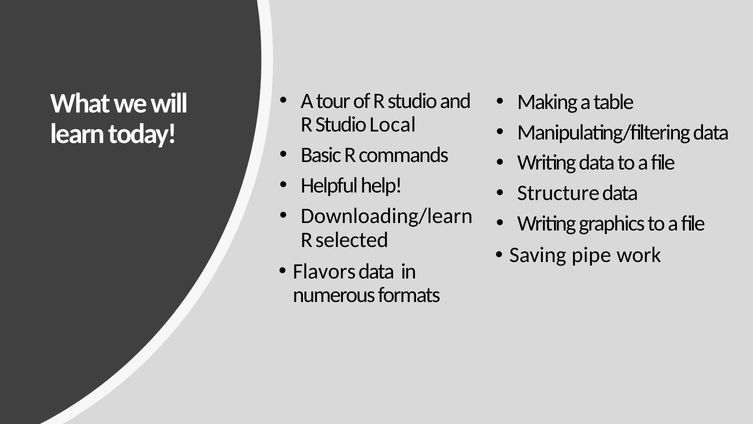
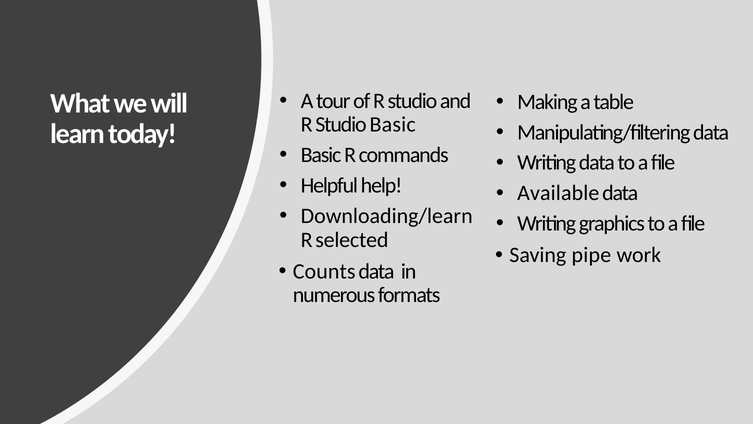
Studio Local: Local -> Basic
Structure: Structure -> Available
Flavors: Flavors -> Counts
